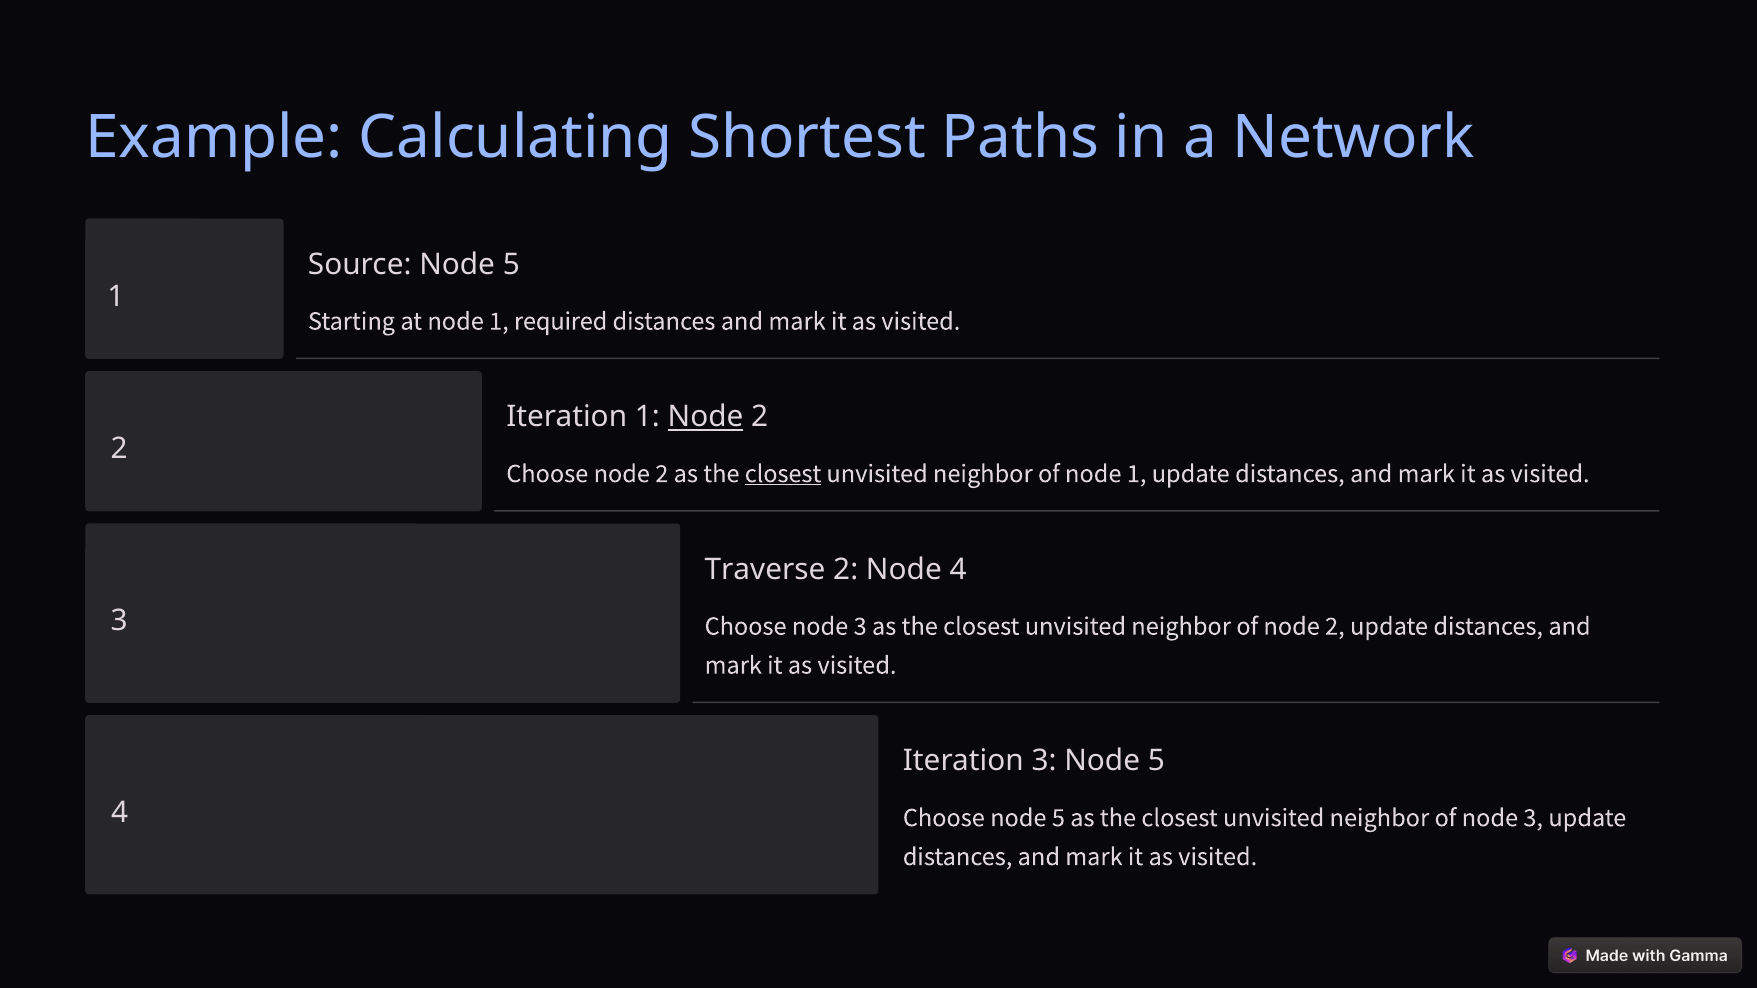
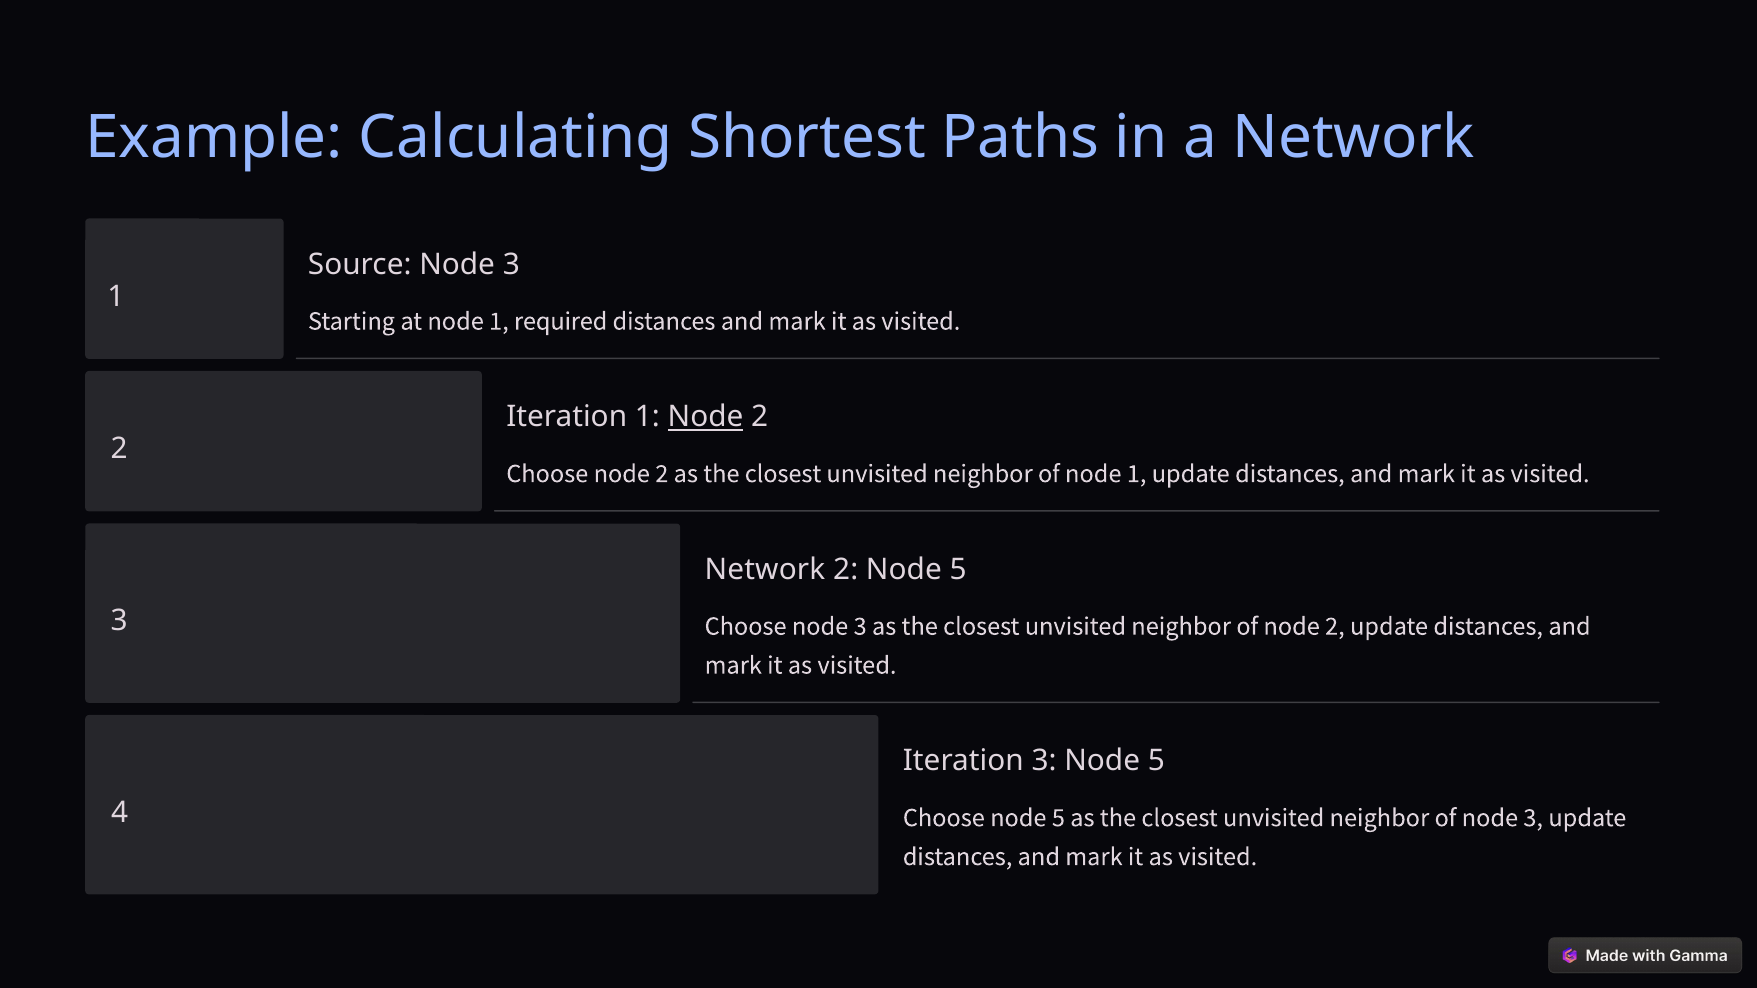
Source Node 5: 5 -> 3
closest at (783, 475) underline: present -> none
Traverse at (765, 570): Traverse -> Network
2 Node 4: 4 -> 5
